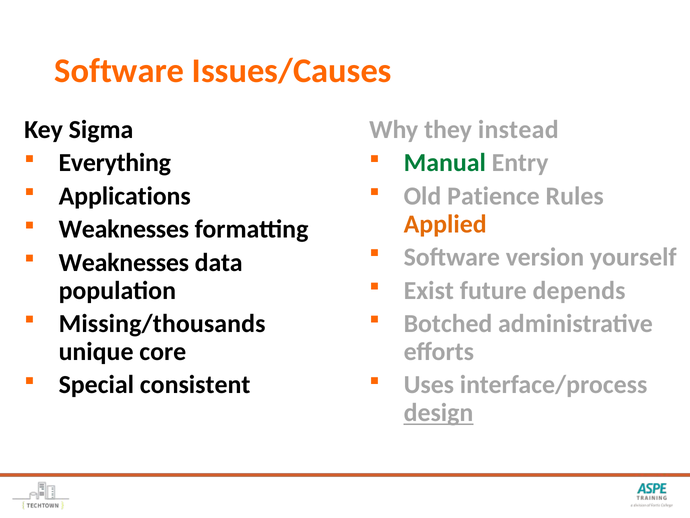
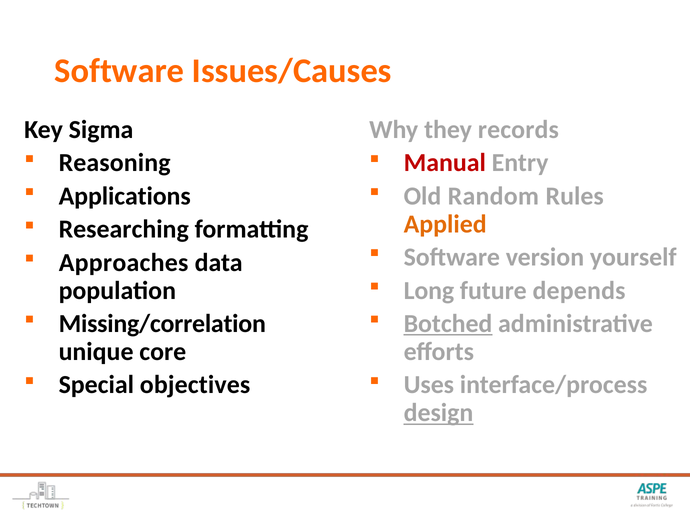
instead: instead -> records
Manual colour: green -> red
Everything: Everything -> Reasoning
Patience: Patience -> Random
Weaknesses at (124, 229): Weaknesses -> Researching
Weaknesses at (124, 262): Weaknesses -> Approaches
Exist: Exist -> Long
Missing/thousands: Missing/thousands -> Missing/correlation
Botched underline: none -> present
consistent: consistent -> objectives
